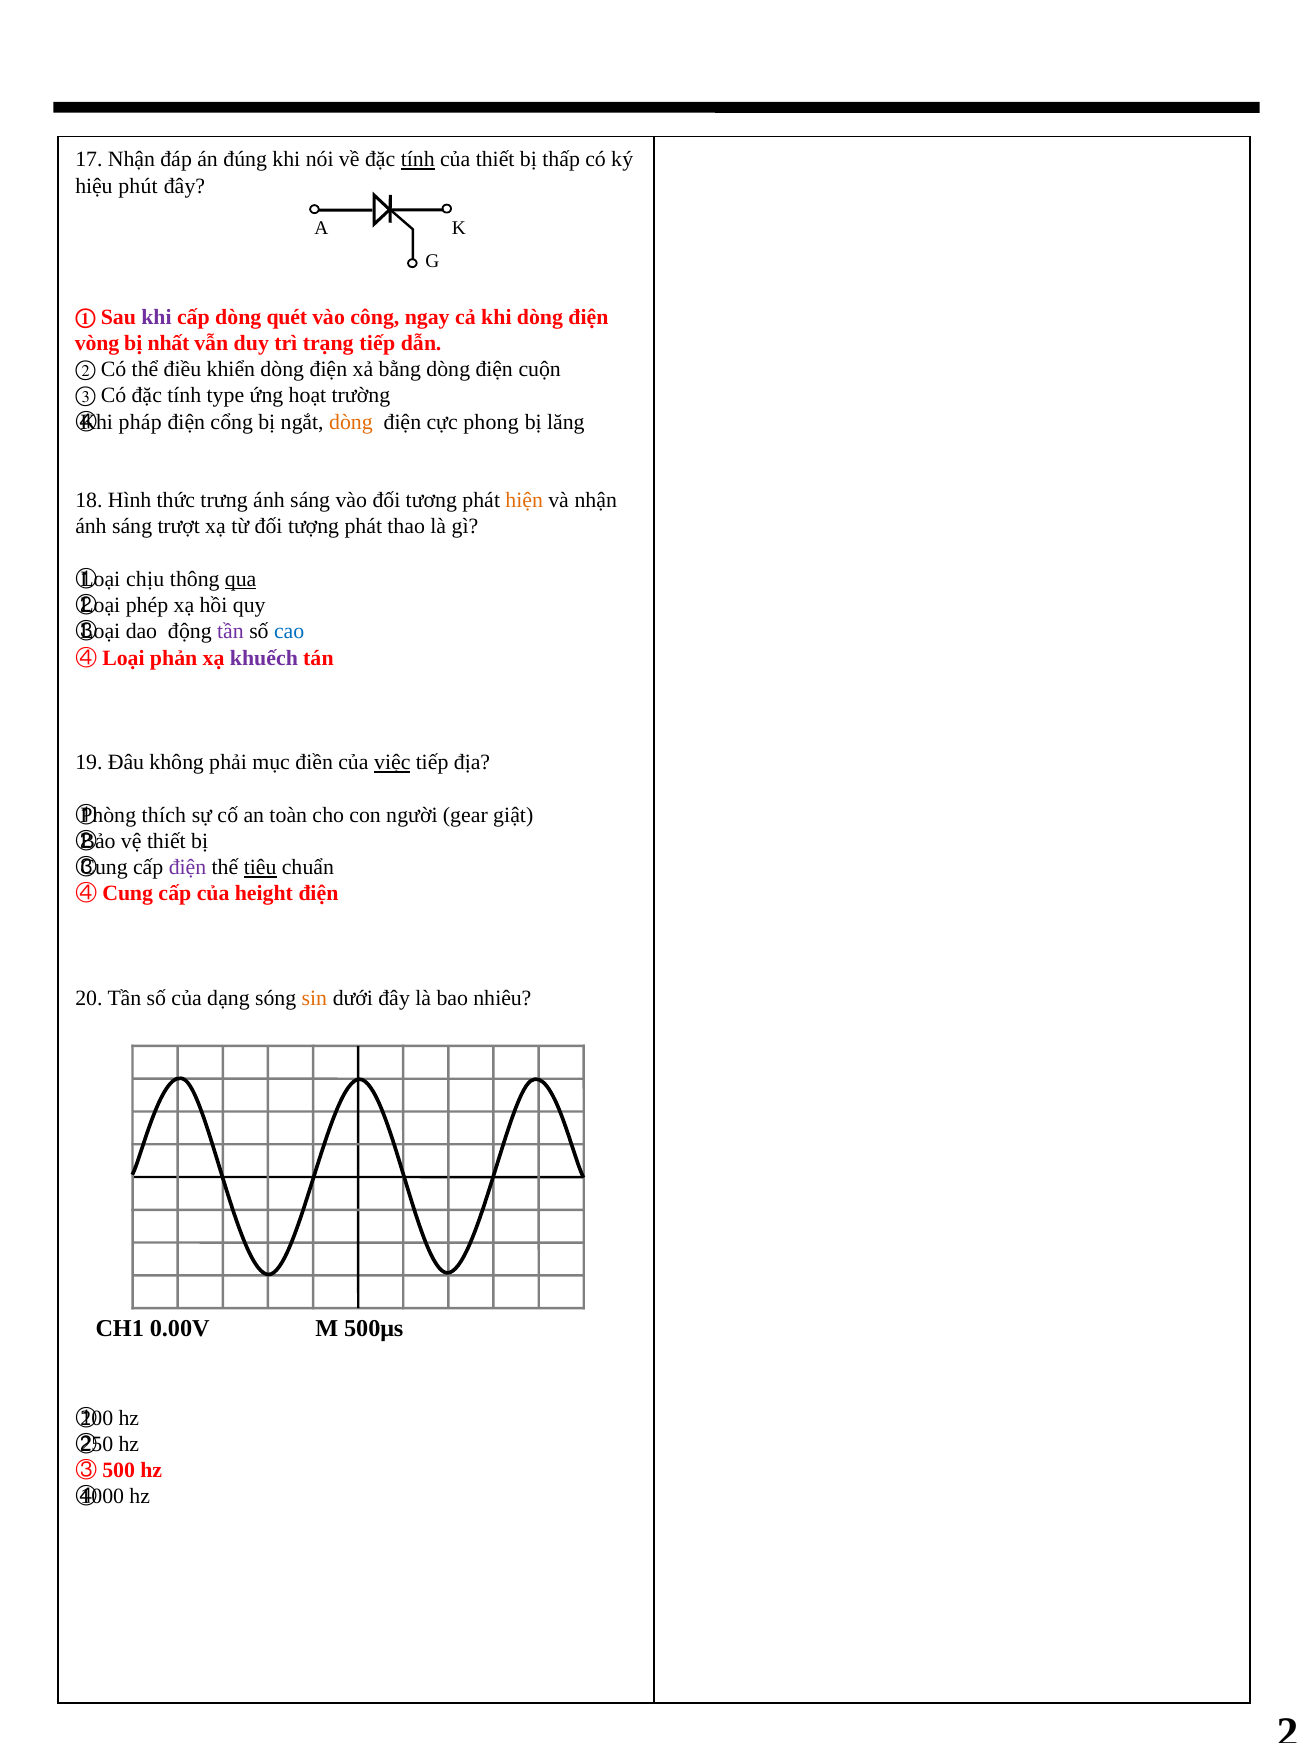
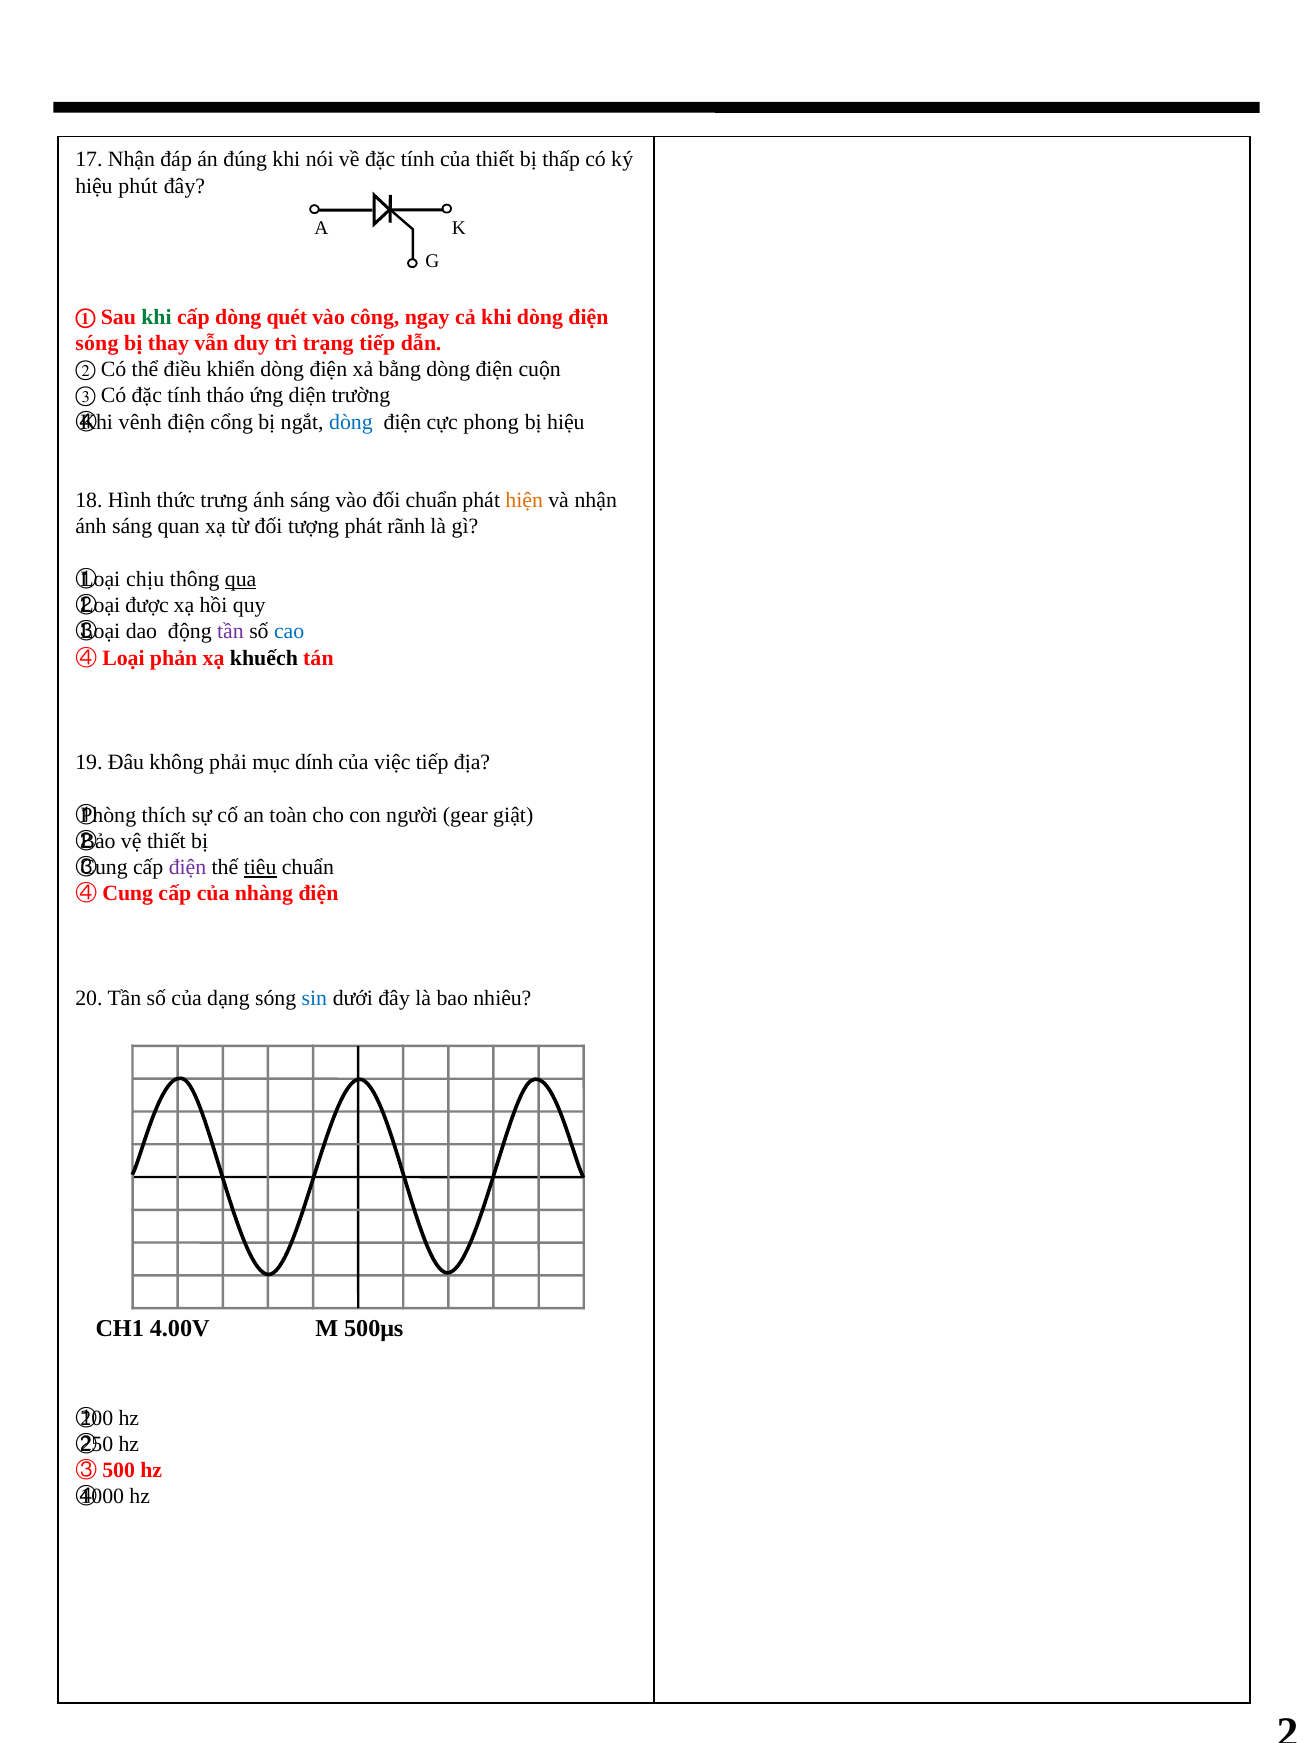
tính at (418, 160) underline: present -> none
khi at (156, 317) colour: purple -> green
vòng at (97, 343): vòng -> sóng
nhất: nhất -> thay
type: type -> tháo
hoạt: hoạt -> diện
pháp: pháp -> vênh
dòng at (351, 422) colour: orange -> blue
bị lăng: lăng -> hiệu
đối tương: tương -> chuẩn
trượt: trượt -> quan
thao: thao -> rãnh
phép: phép -> được
khuếch colour: purple -> black
điền: điền -> dính
việc underline: present -> none
height: height -> nhàng
sin colour: orange -> blue
0.00V: 0.00V -> 4.00V
